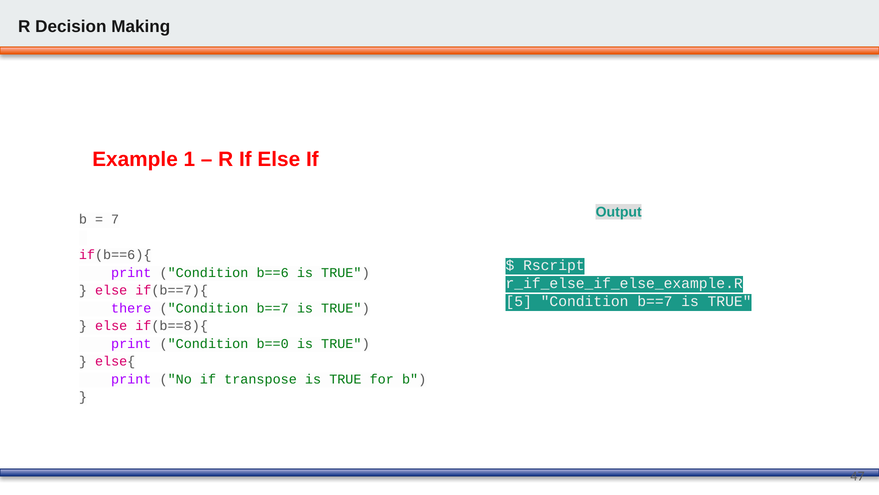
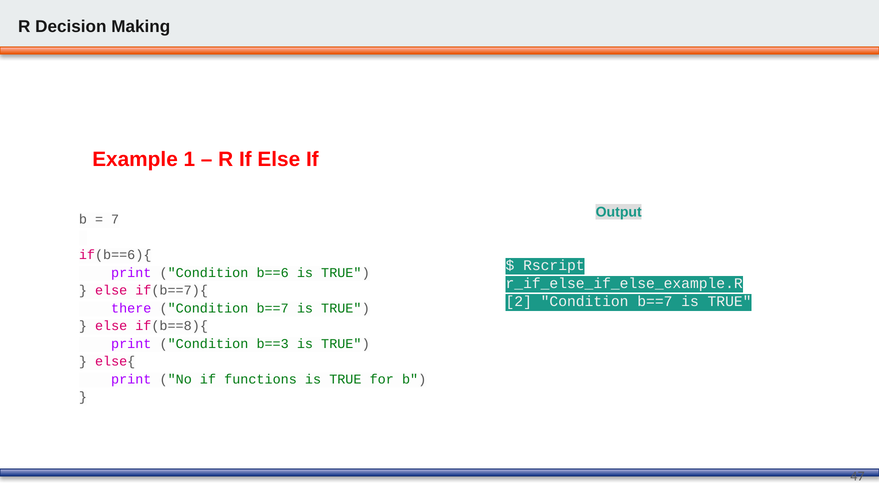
5: 5 -> 2
b==0: b==0 -> b==3
transpose: transpose -> functions
